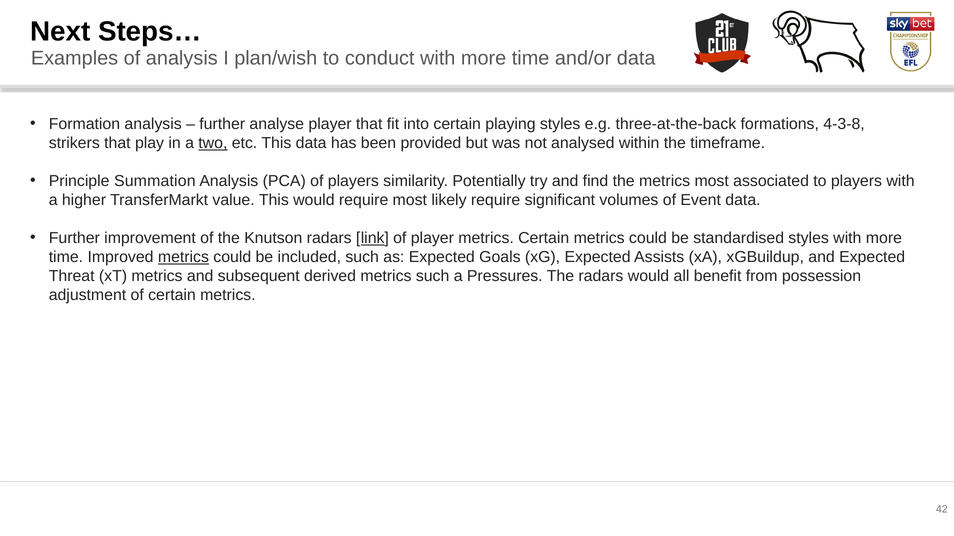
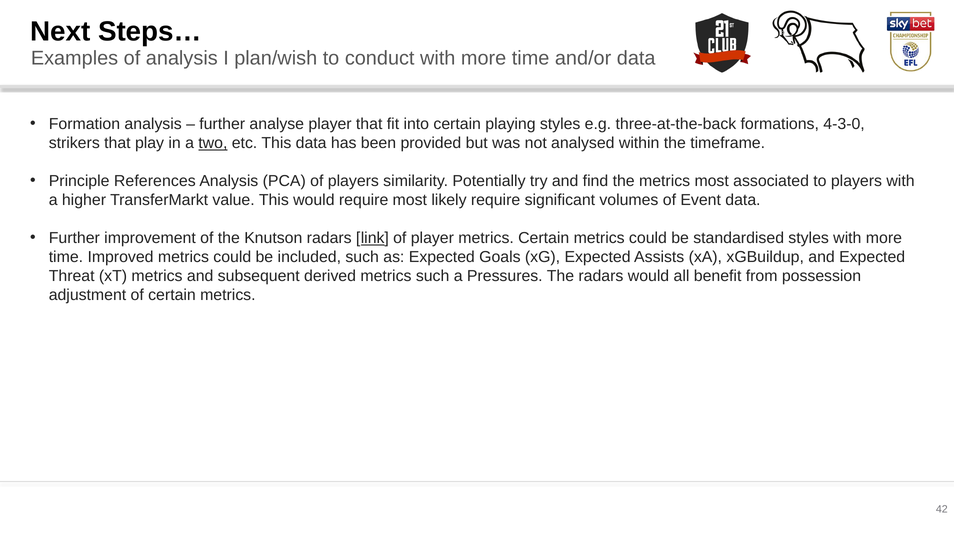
4-3-8: 4-3-8 -> 4-3-0
Summation: Summation -> References
metrics at (183, 257) underline: present -> none
